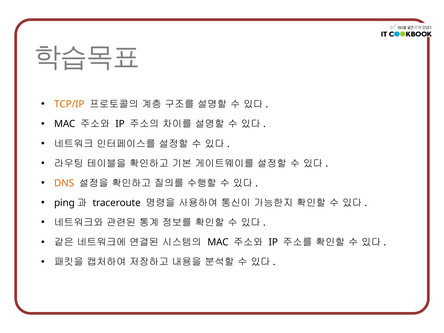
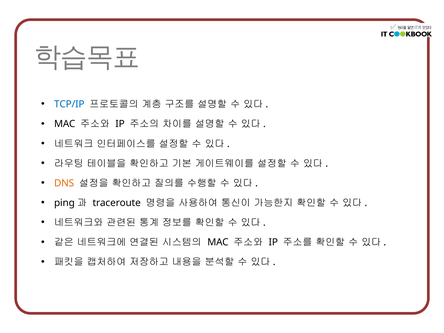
TCP/IP colour: orange -> blue
